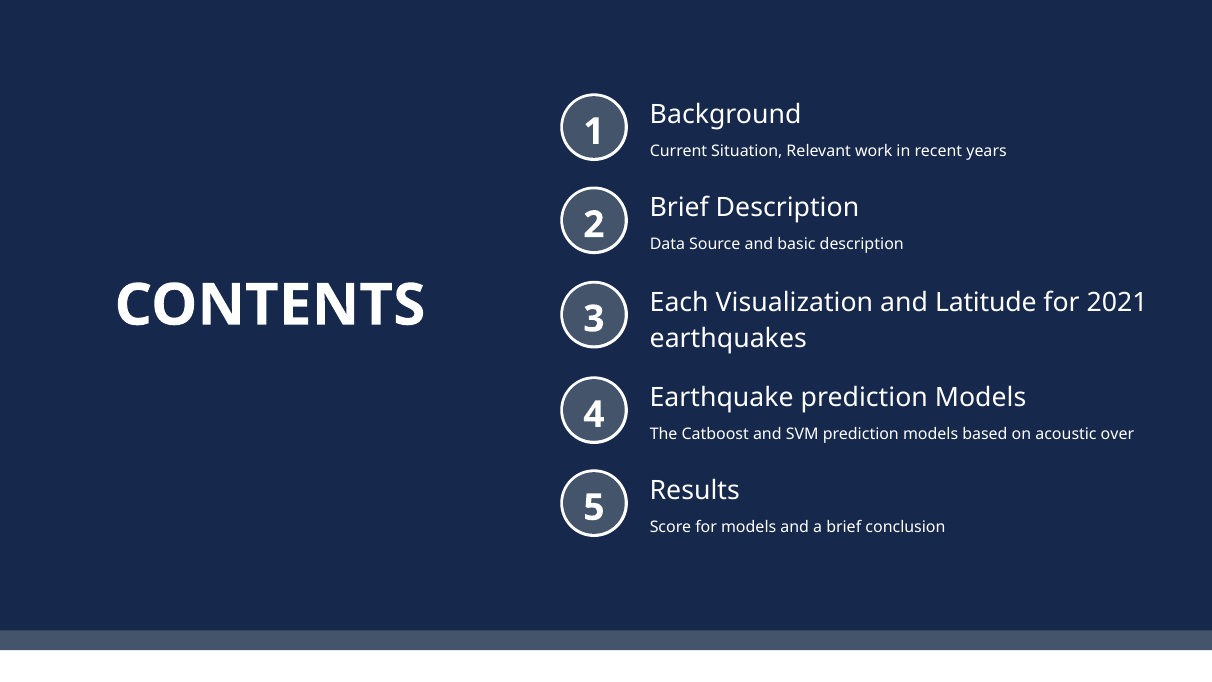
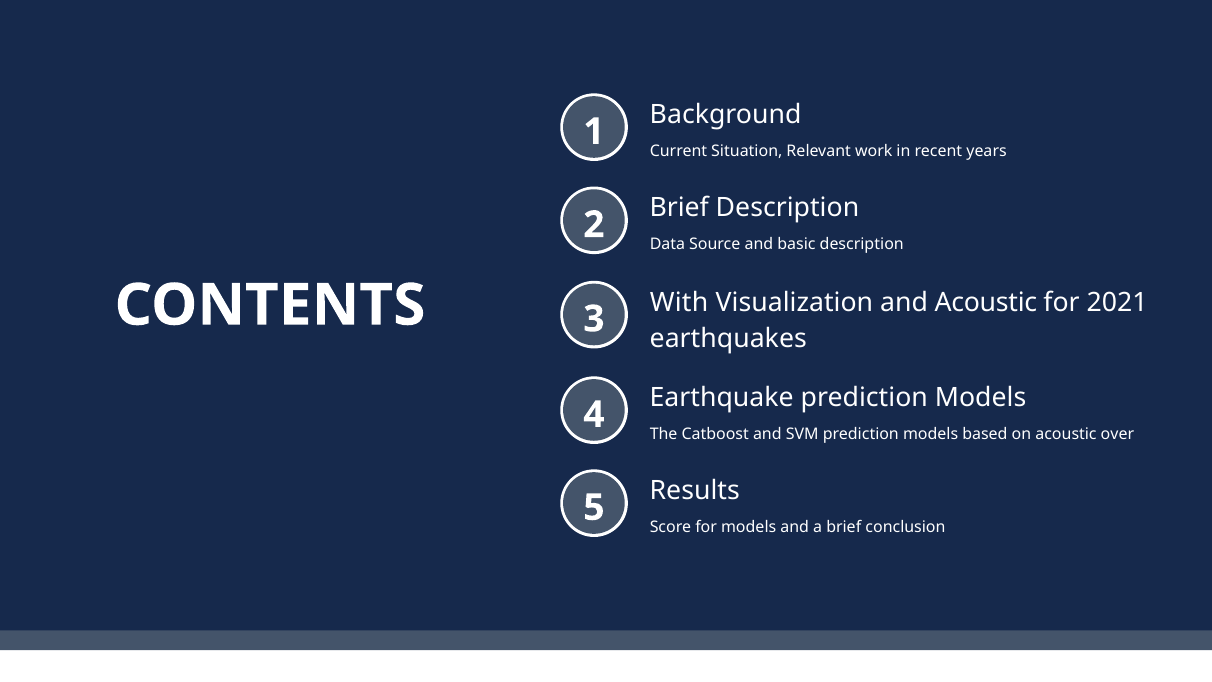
Each: Each -> With
and Latitude: Latitude -> Acoustic
